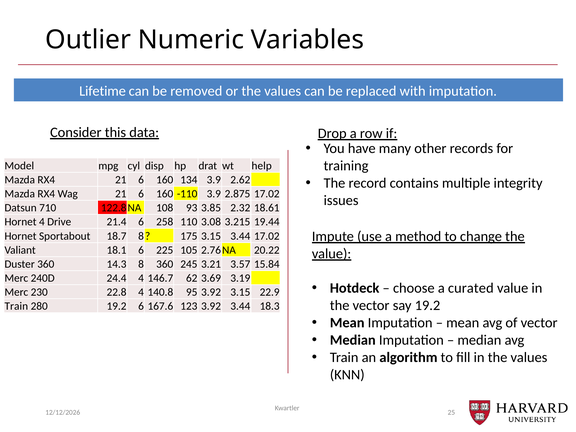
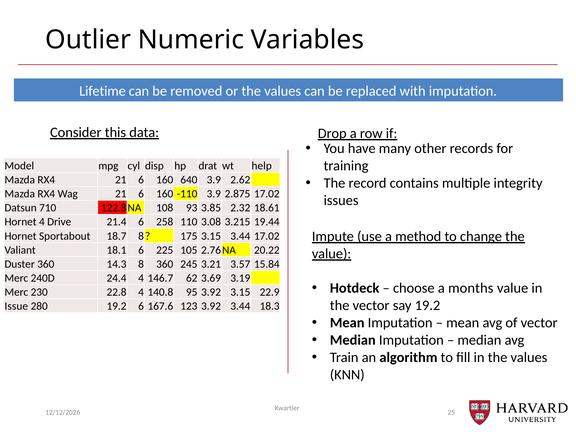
134: 134 -> 640
curated: curated -> months
Train at (16, 306): Train -> Issue
